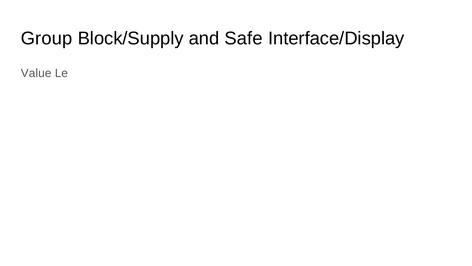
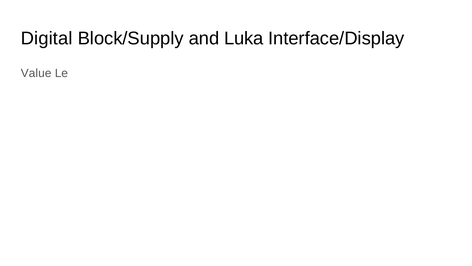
Group: Group -> Digital
Safe: Safe -> Luka
